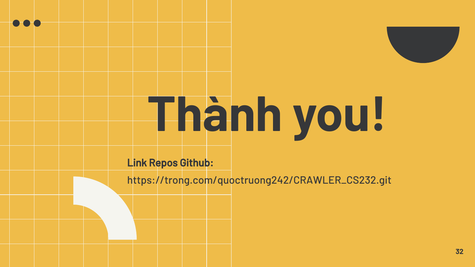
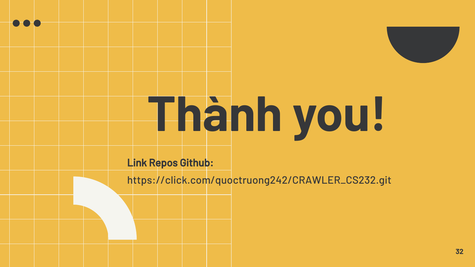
https://trong.com/quoctruong242/CRAWLER_CS232.git: https://trong.com/quoctruong242/CRAWLER_CS232.git -> https://click.com/quoctruong242/CRAWLER_CS232.git
